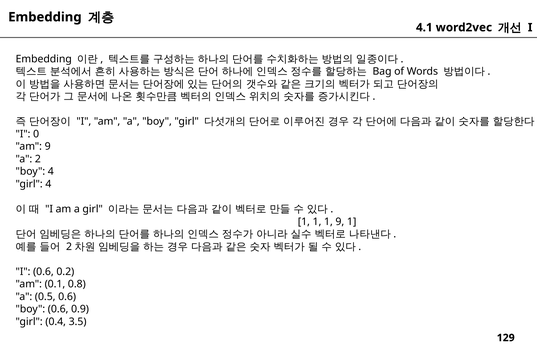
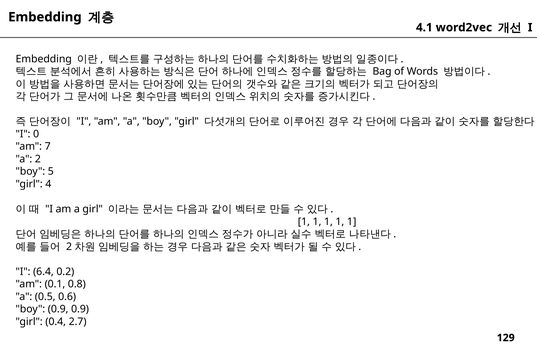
am 9: 9 -> 7
boy 4: 4 -> 5
9 at (340, 222): 9 -> 1
I 0.6: 0.6 -> 6.4
boy 0.6: 0.6 -> 0.9
3.5: 3.5 -> 2.7
